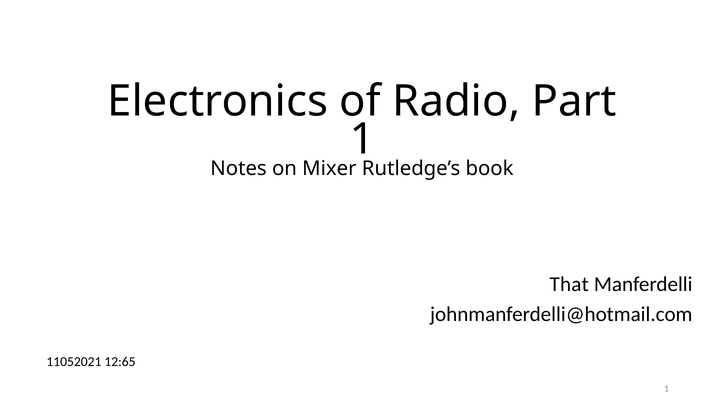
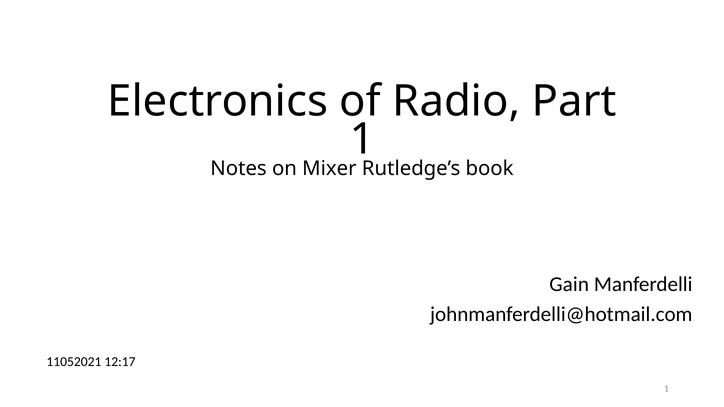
That: That -> Gain
12:65: 12:65 -> 12:17
